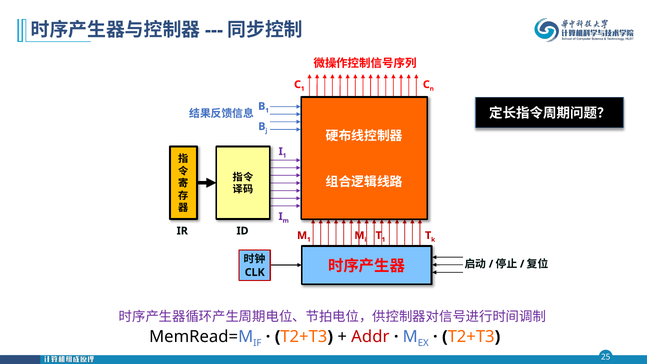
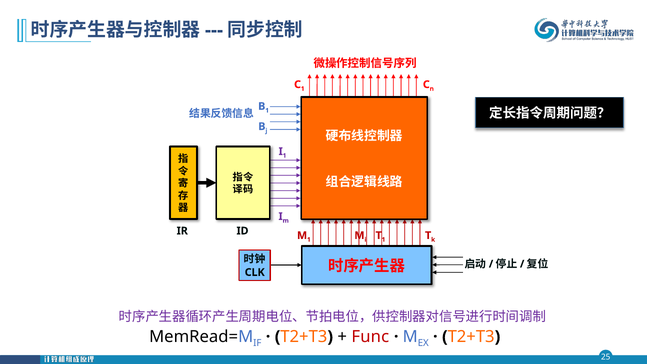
Addr: Addr -> Func
